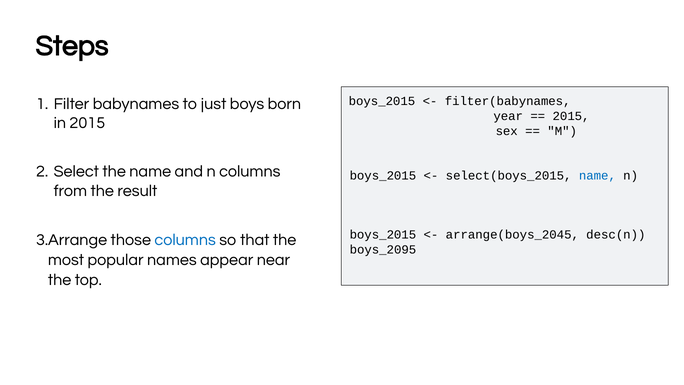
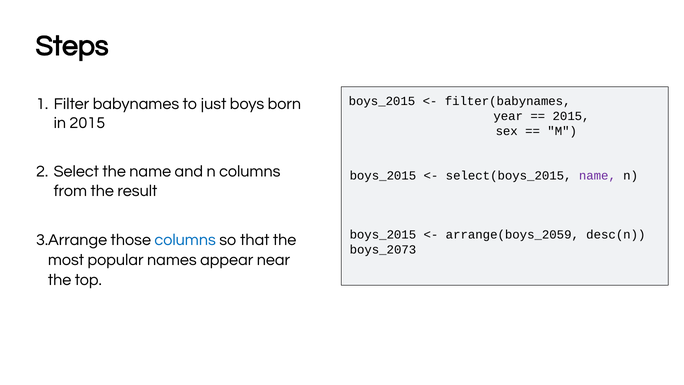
name at (597, 175) colour: blue -> purple
arrange(boys_2045: arrange(boys_2045 -> arrange(boys_2059
boys_2095: boys_2095 -> boys_2073
